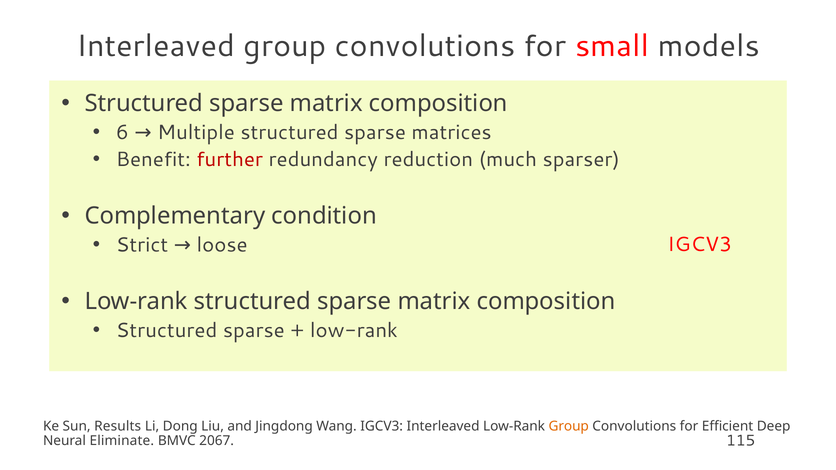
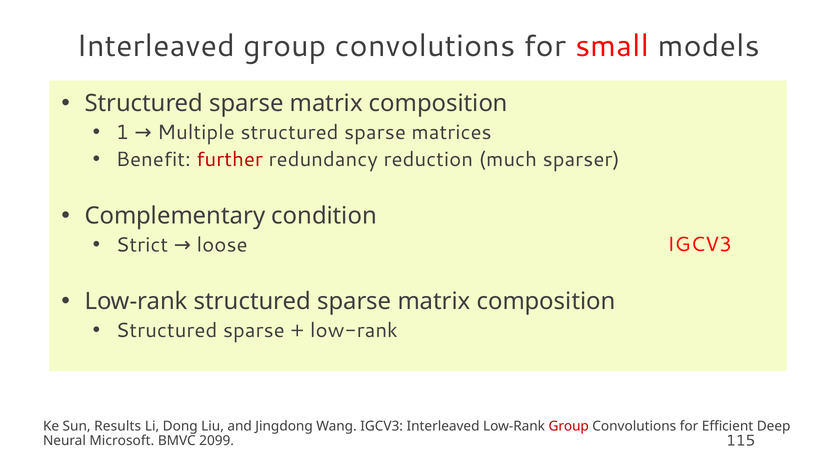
6: 6 -> 1
Group at (569, 426) colour: orange -> red
Eliminate: Eliminate -> Microsoft
2067: 2067 -> 2099
